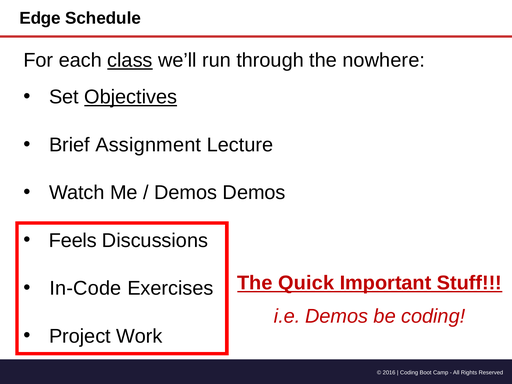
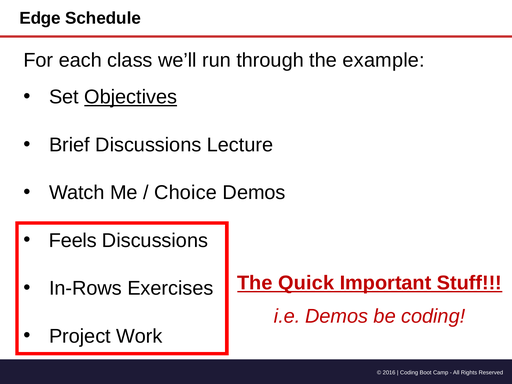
class underline: present -> none
nowhere: nowhere -> example
Brief Assignment: Assignment -> Discussions
Demos at (186, 193): Demos -> Choice
In-Code: In-Code -> In-Rows
